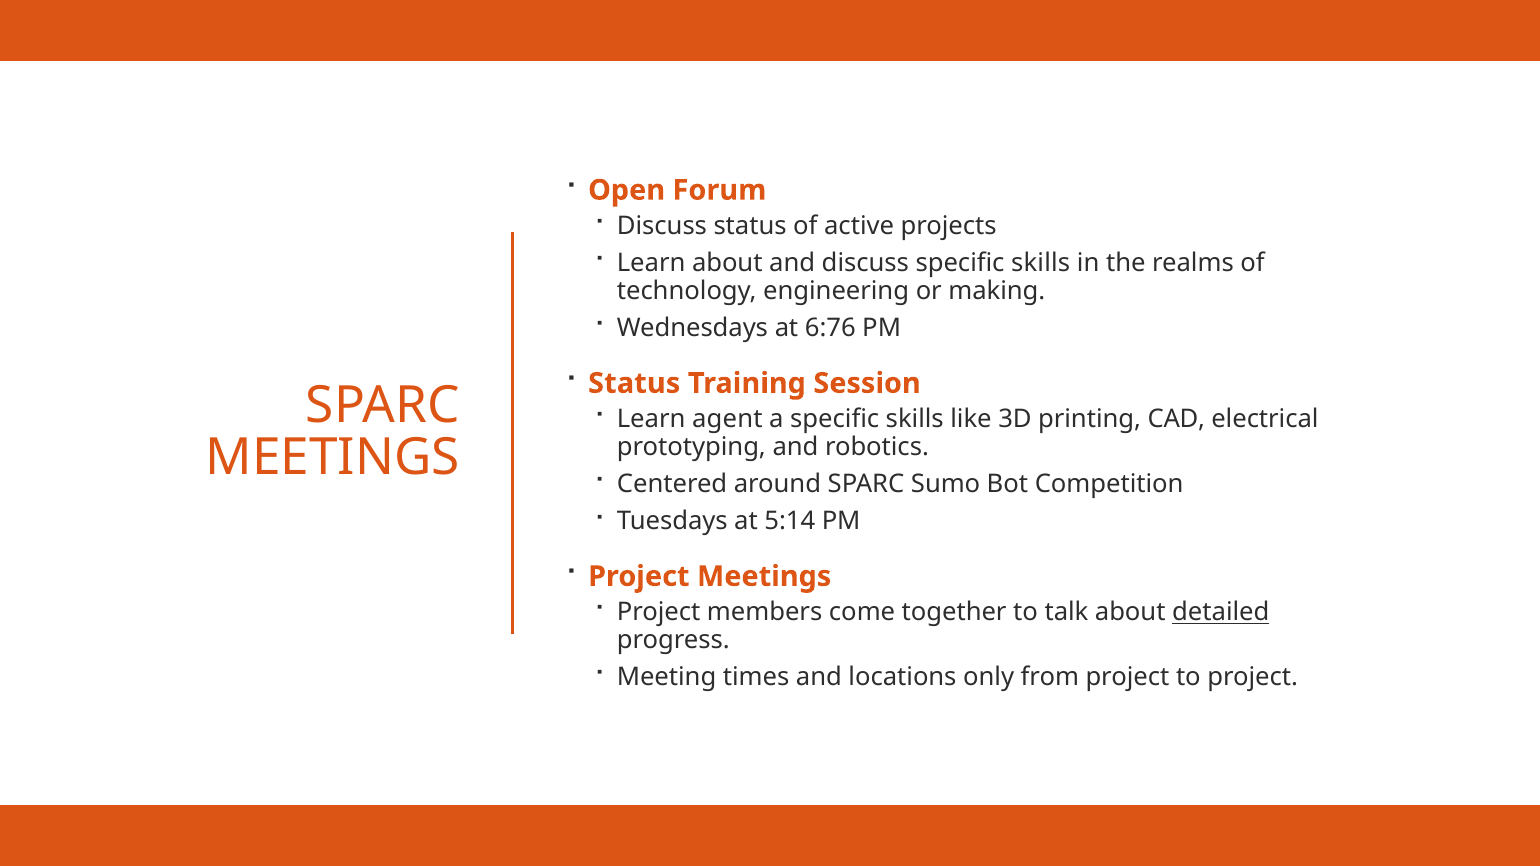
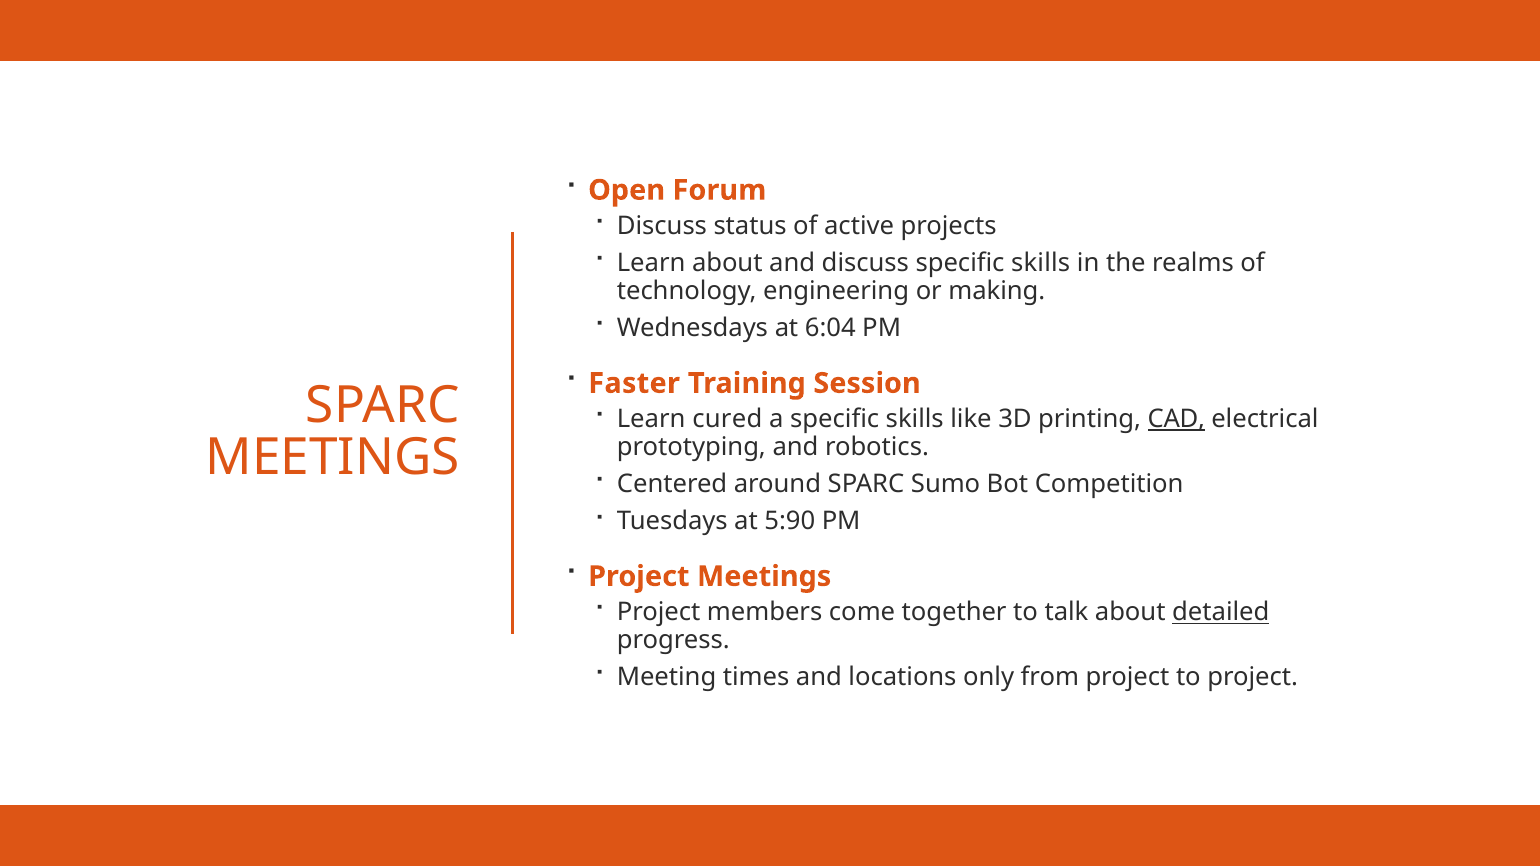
6:76: 6:76 -> 6:04
Status at (634, 383): Status -> Faster
agent: agent -> cured
CAD underline: none -> present
5:14: 5:14 -> 5:90
